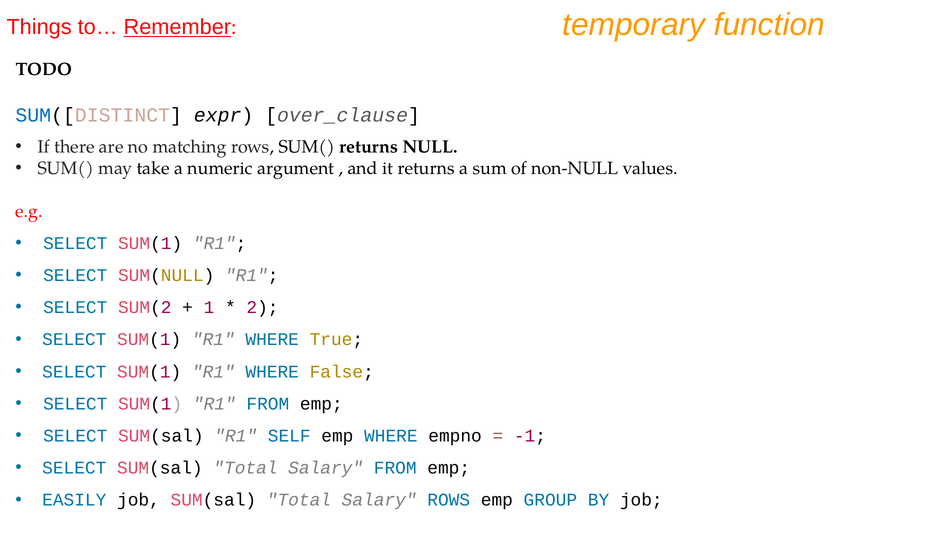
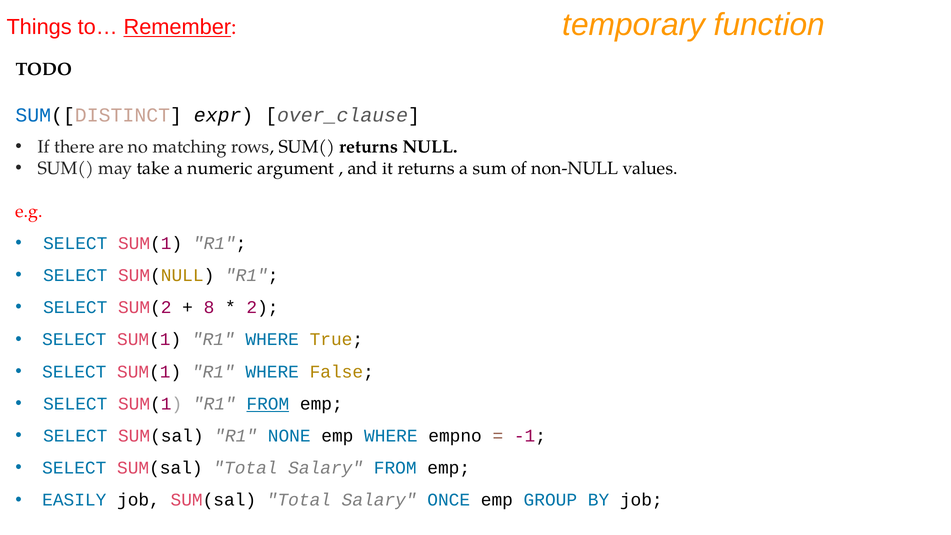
1: 1 -> 8
FROM at (268, 404) underline: none -> present
SELF: SELF -> NONE
Salary ROWS: ROWS -> ONCE
